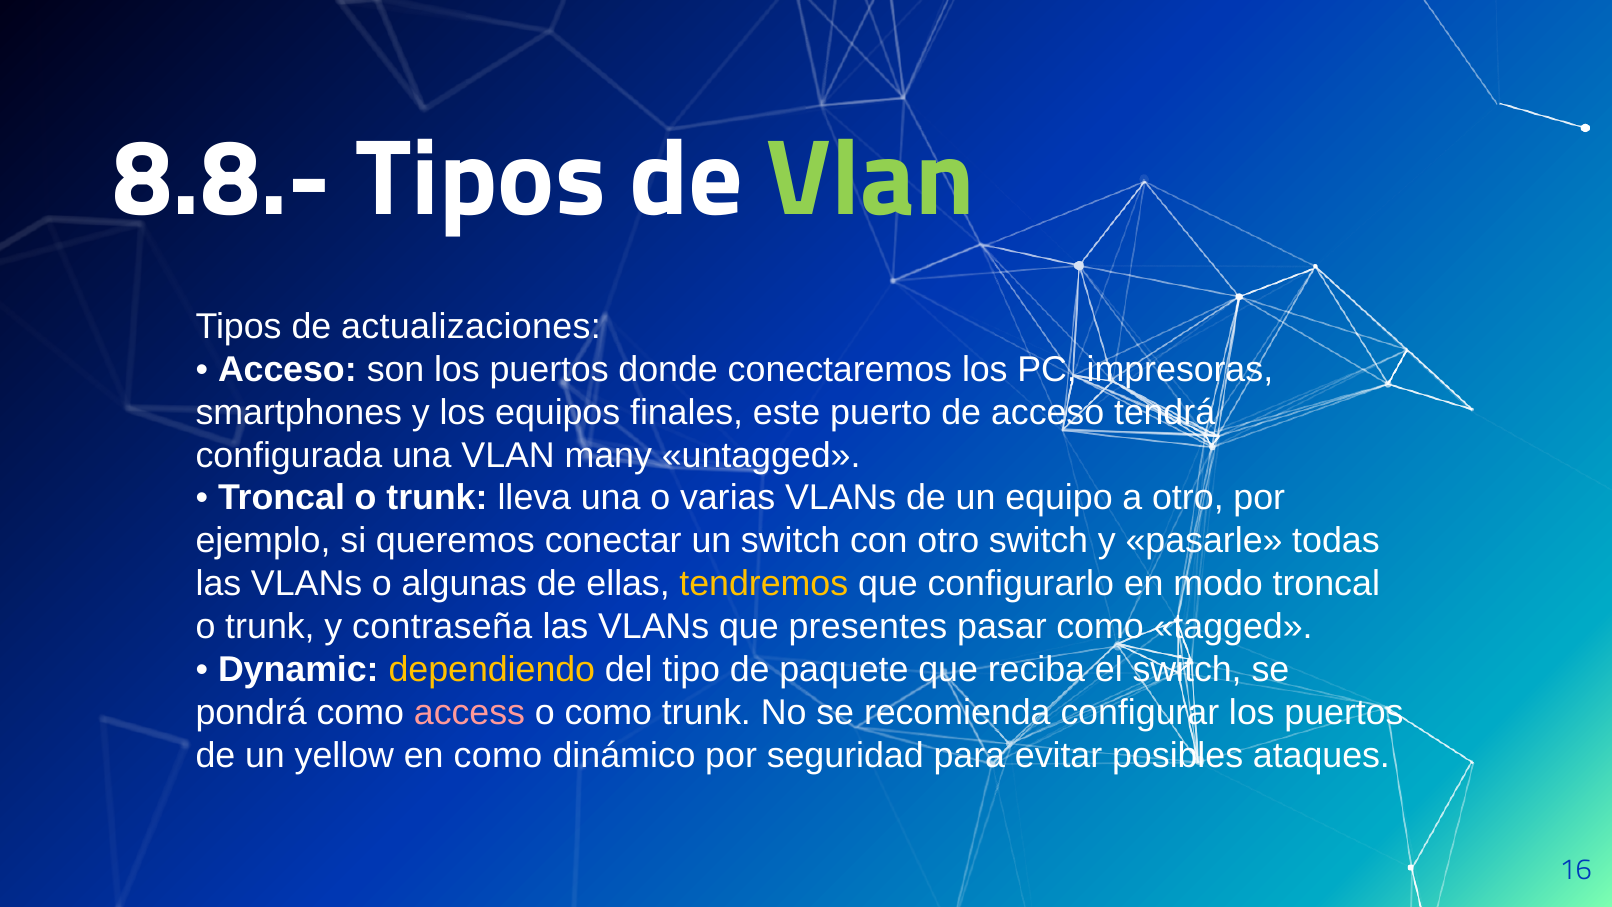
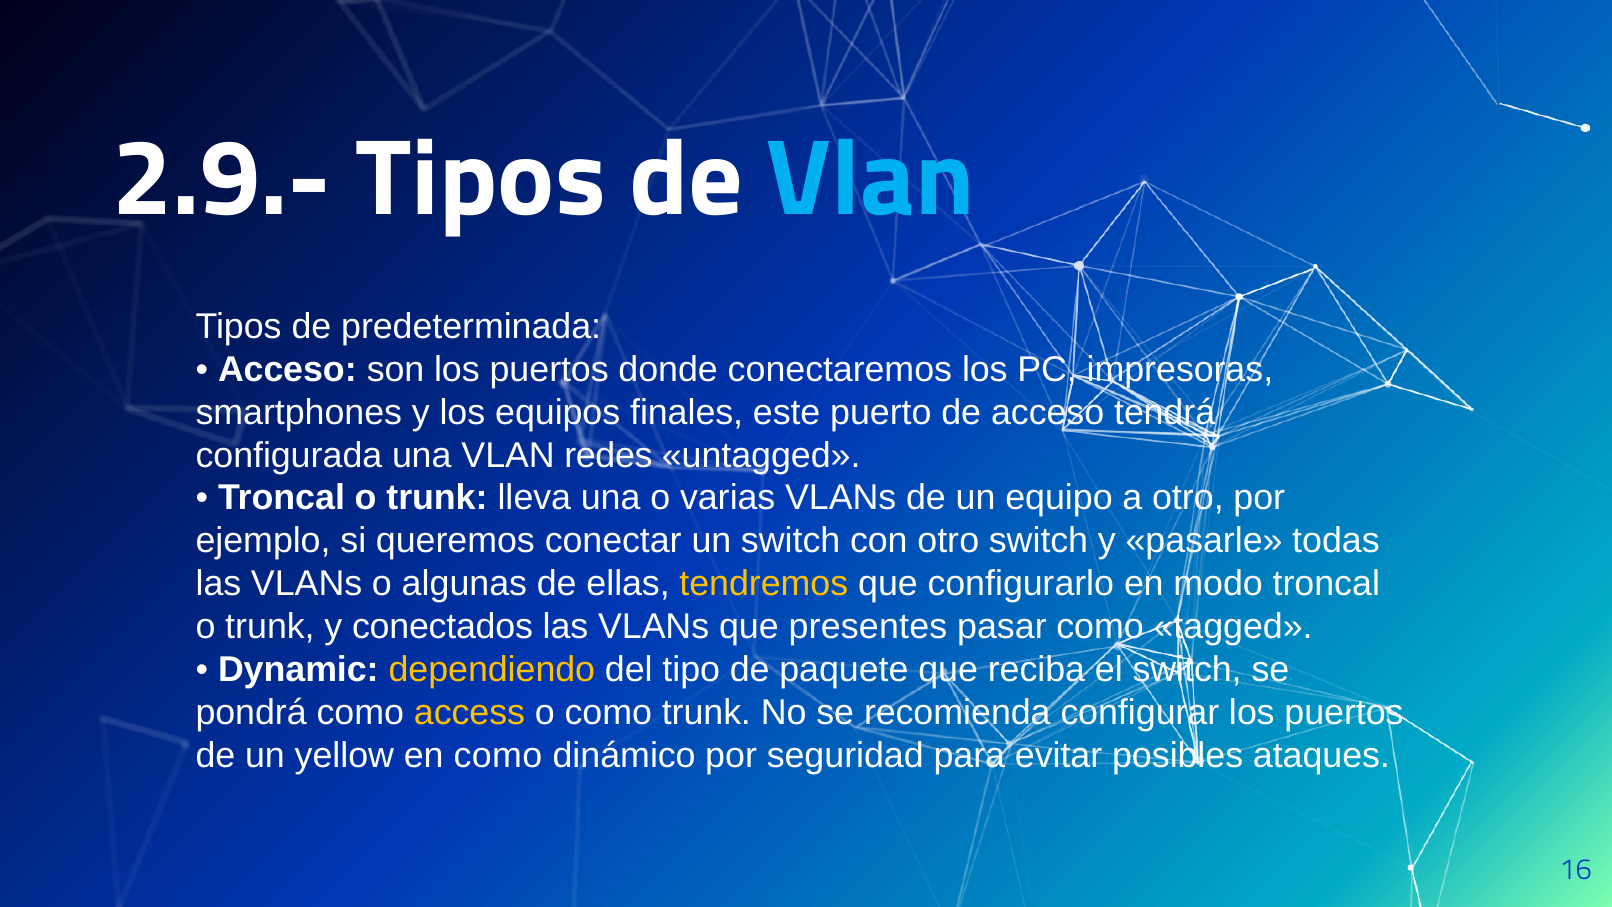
8.8.-: 8.8.- -> 2.9.-
Vlan at (871, 179) colour: light green -> light blue
actualizaciones: actualizaciones -> predeterminada
many: many -> redes
contraseña: contraseña -> conectados
access colour: pink -> yellow
